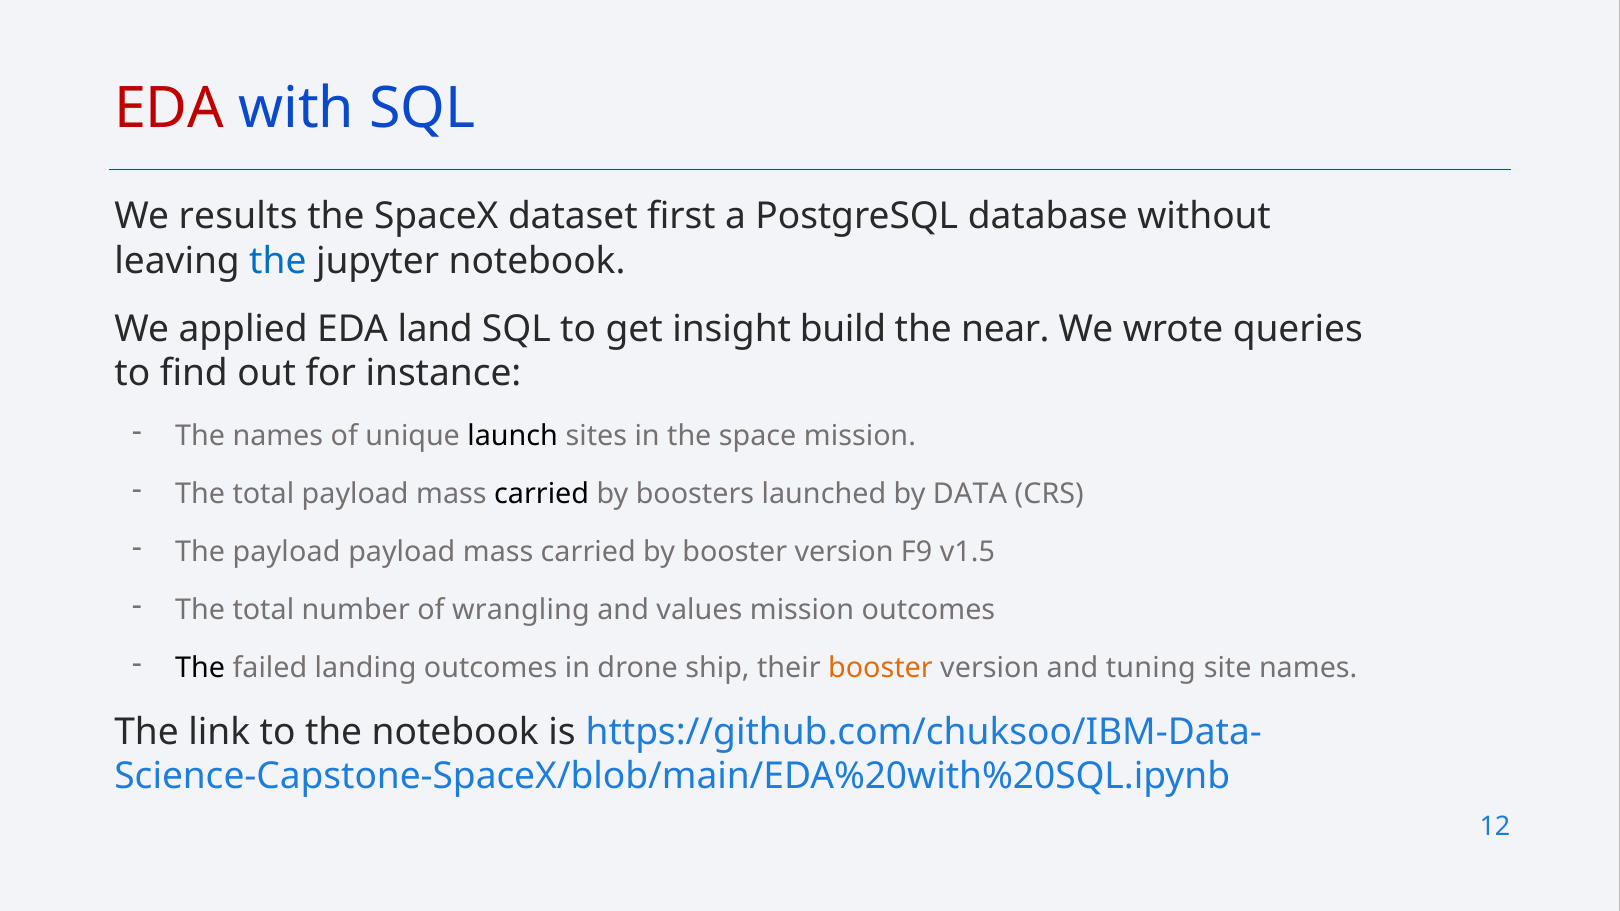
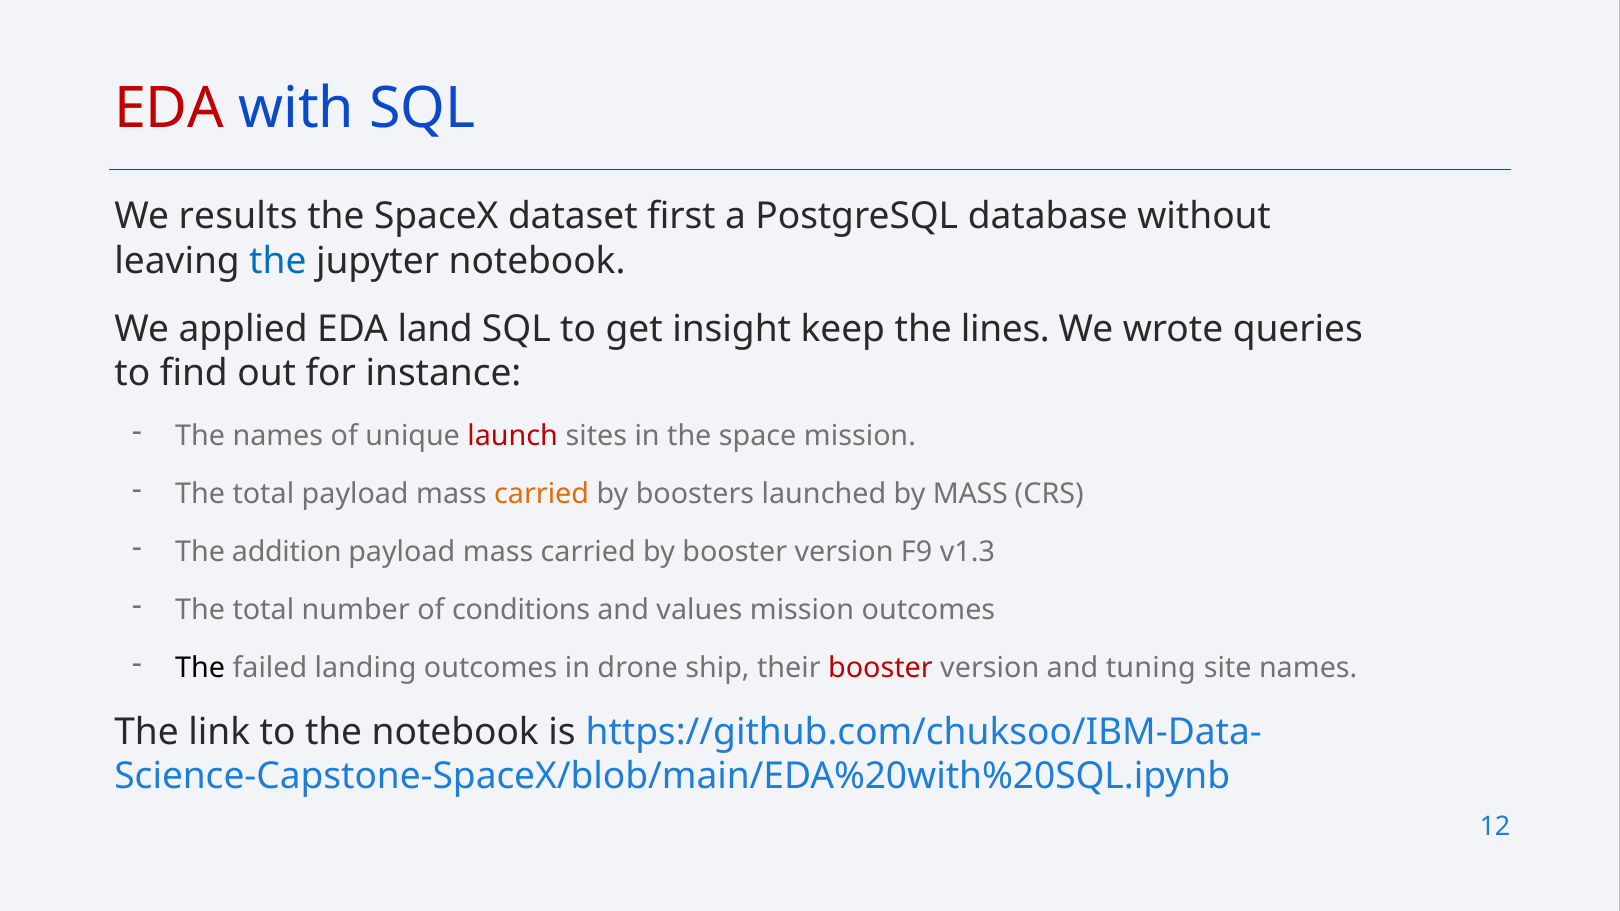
build: build -> keep
near: near -> lines
launch colour: black -> red
carried at (542, 494) colour: black -> orange
by DATA: DATA -> MASS
The payload: payload -> addition
v1.5: v1.5 -> v1.3
wrangling: wrangling -> conditions
booster at (880, 669) colour: orange -> red
